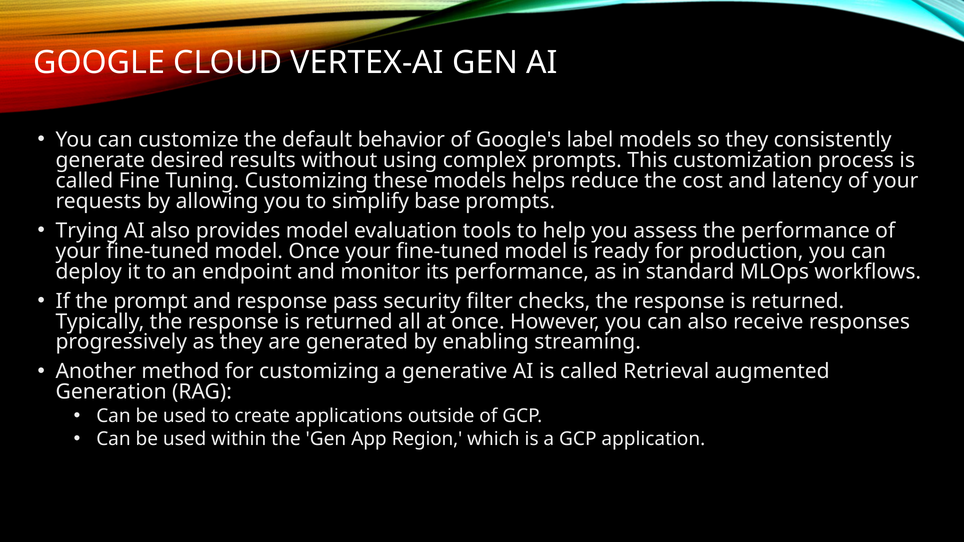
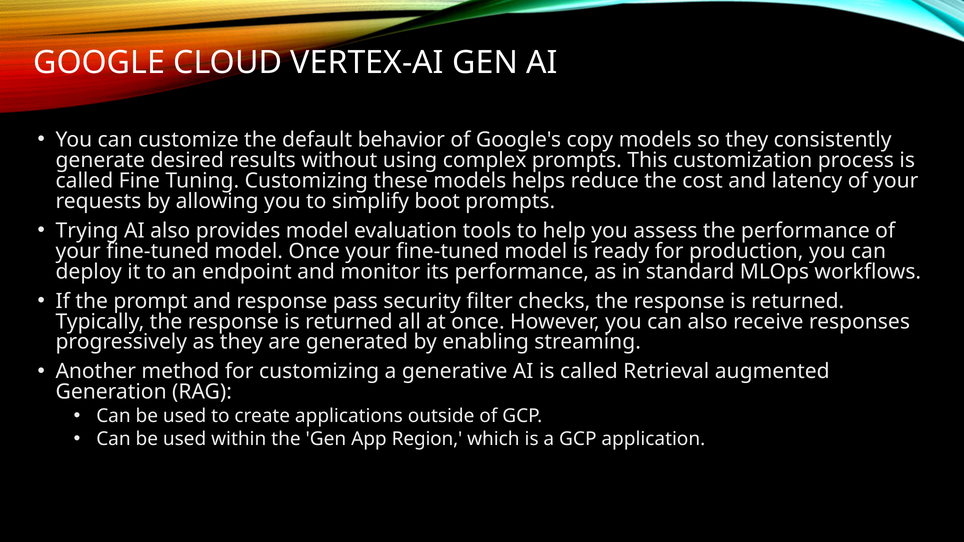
label: label -> copy
base: base -> boot
